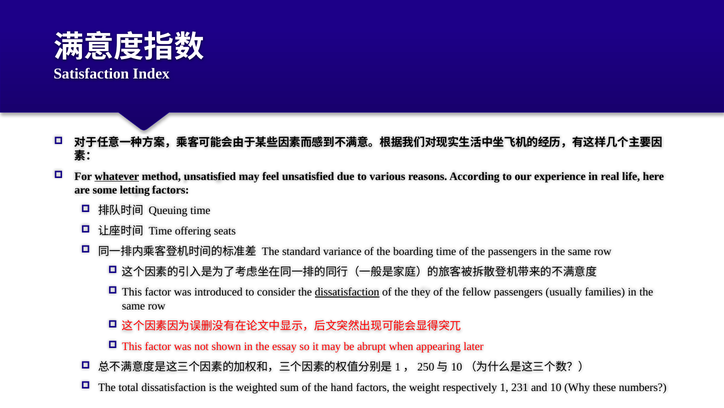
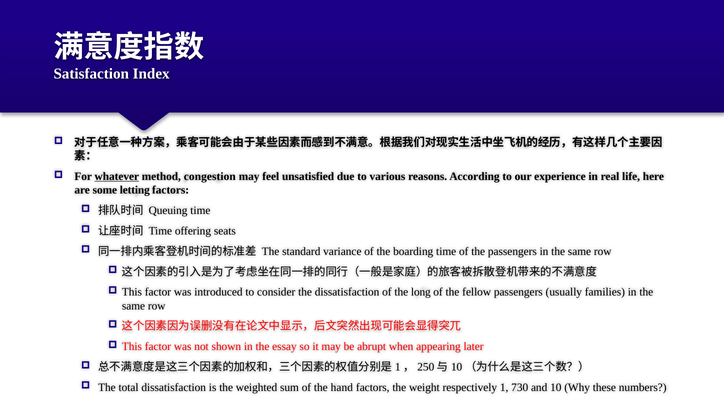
method unsatisfied: unsatisfied -> congestion
dissatisfaction at (347, 292) underline: present -> none
they: they -> long
231: 231 -> 730
